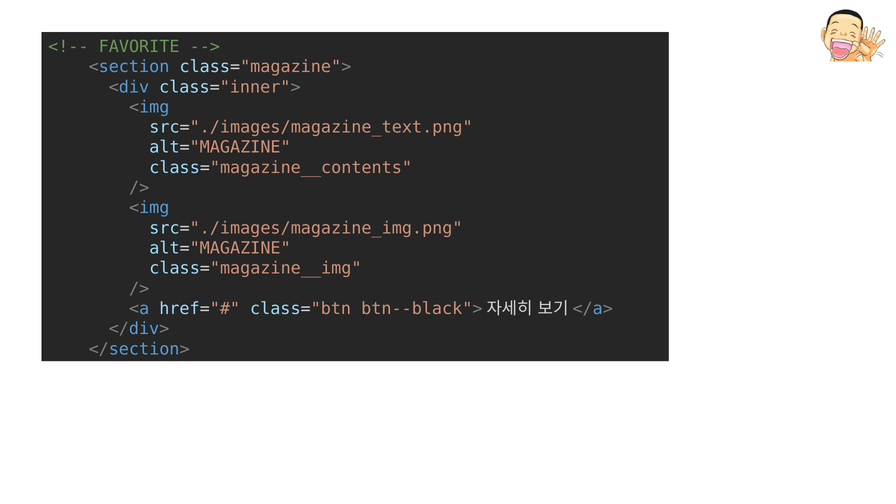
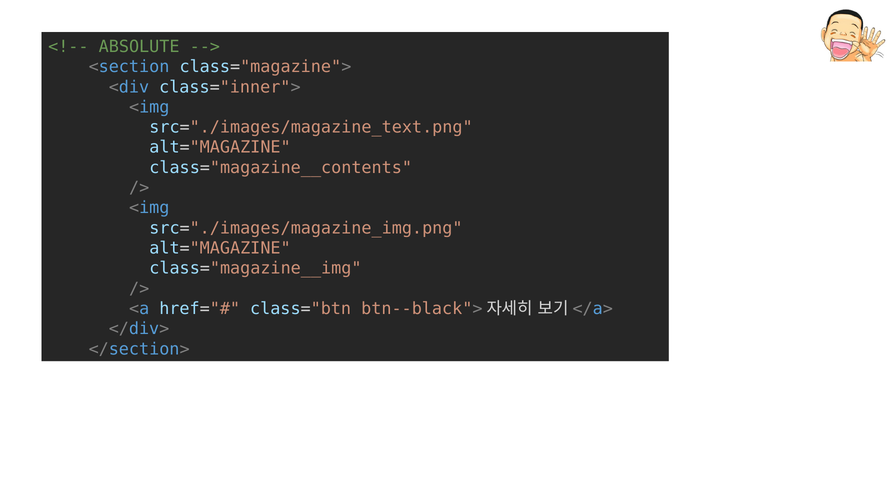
FAVORITE: FAVORITE -> ABSOLUTE
